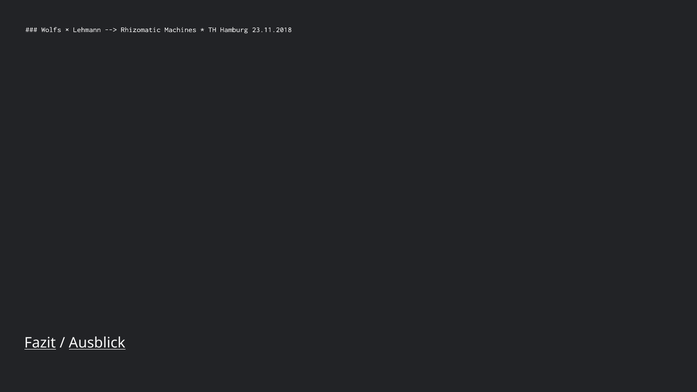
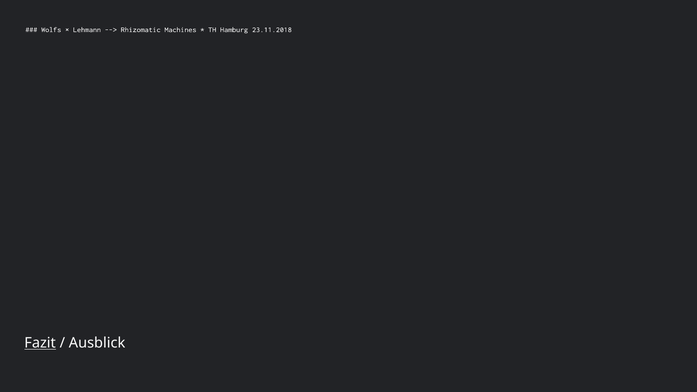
Ausblick underline: present -> none
